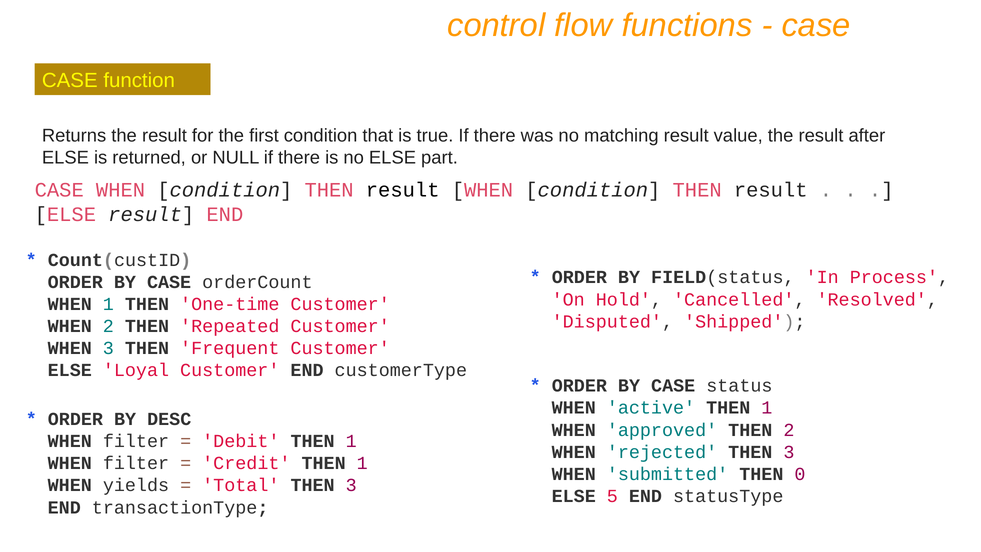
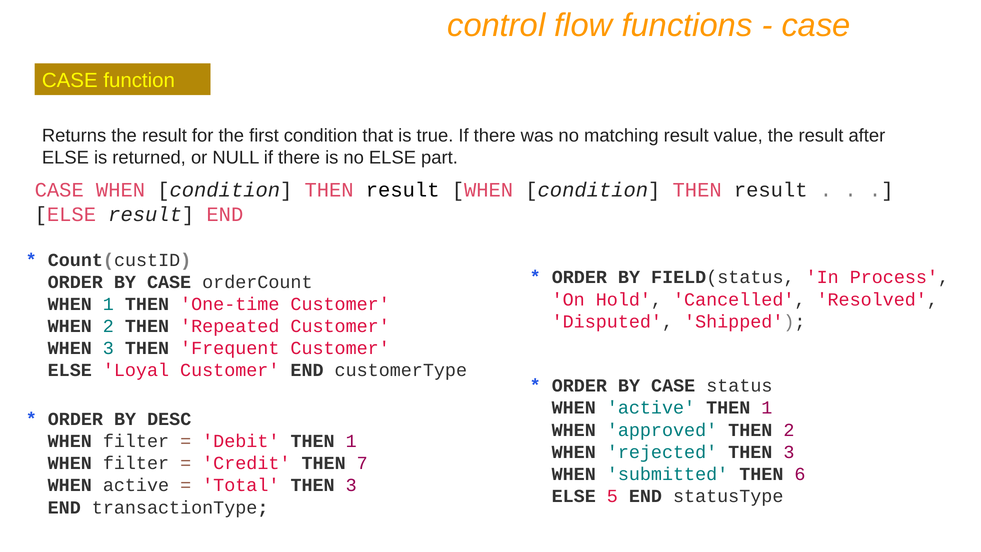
Credit THEN 1: 1 -> 7
0: 0 -> 6
yields at (136, 485): yields -> active
